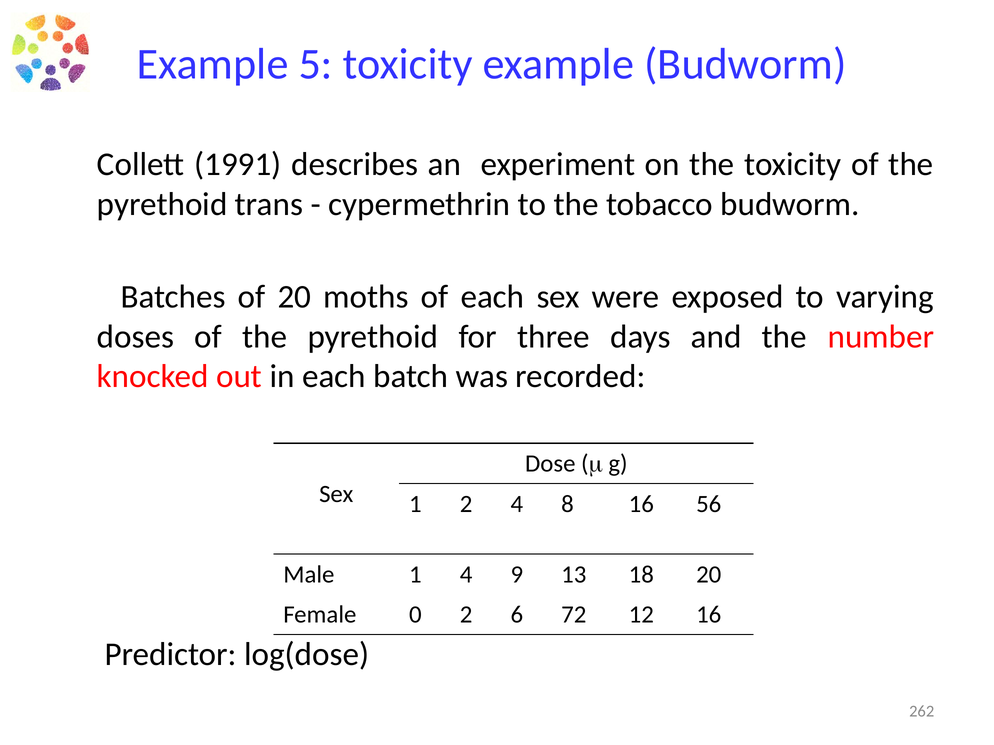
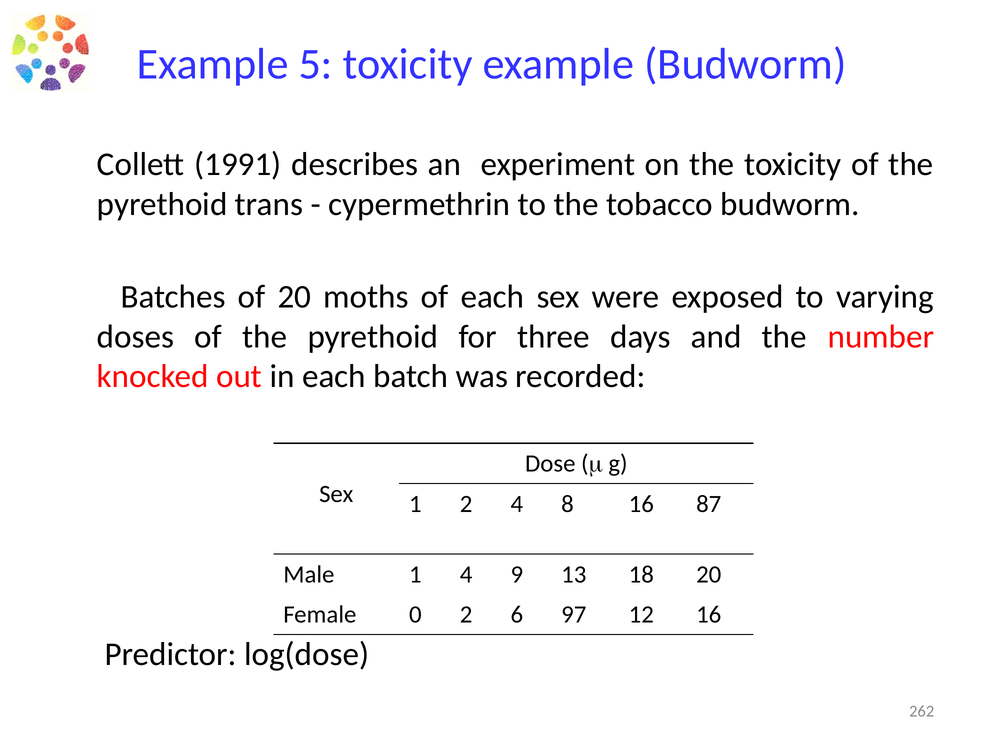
56: 56 -> 87
72: 72 -> 97
